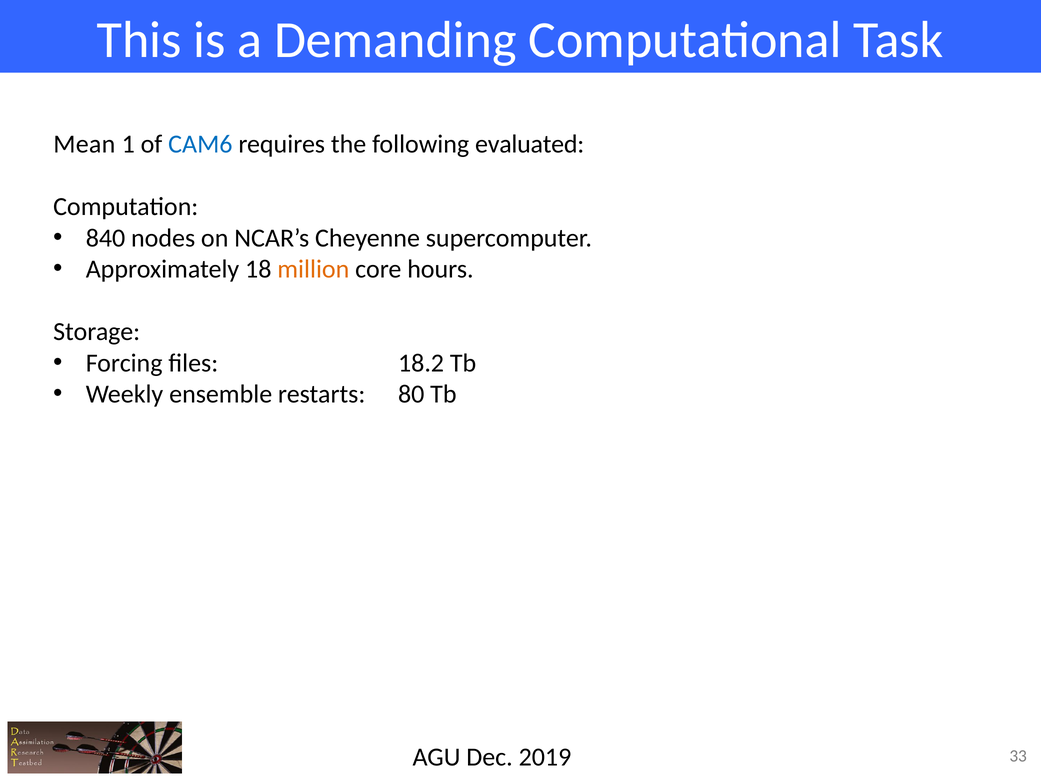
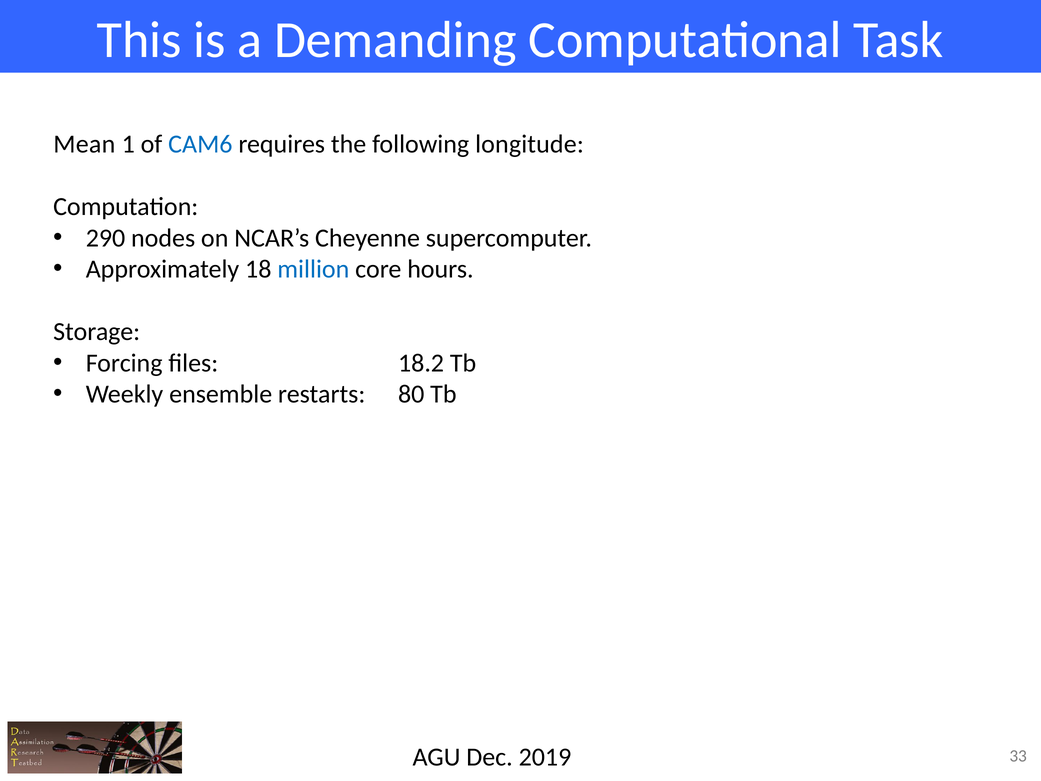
evaluated: evaluated -> longitude
840: 840 -> 290
million colour: orange -> blue
